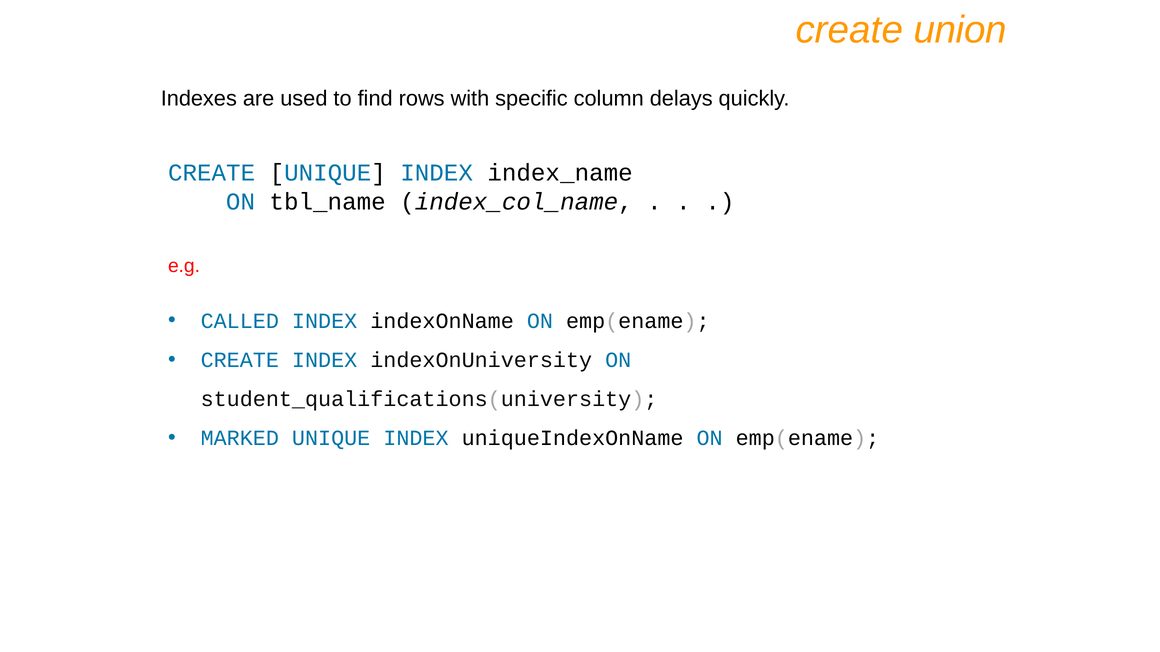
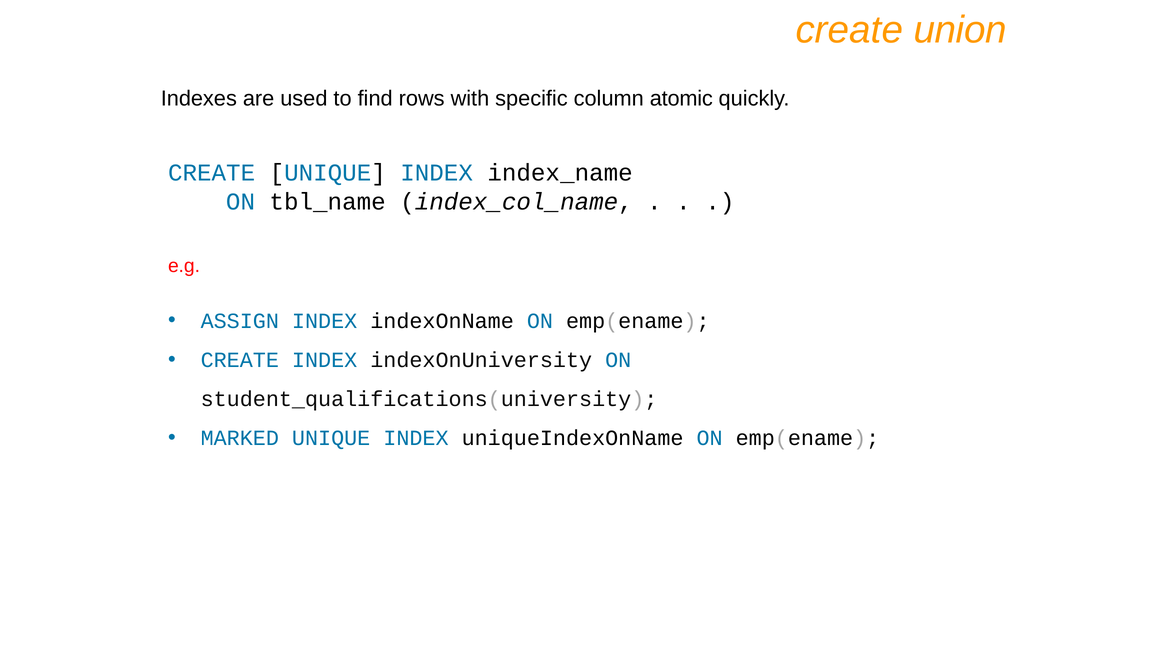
delays: delays -> atomic
CALLED: CALLED -> ASSIGN
